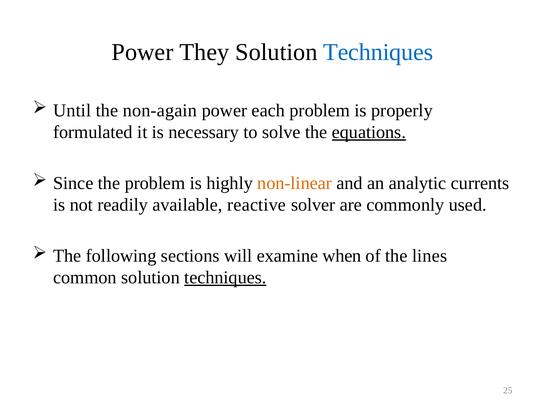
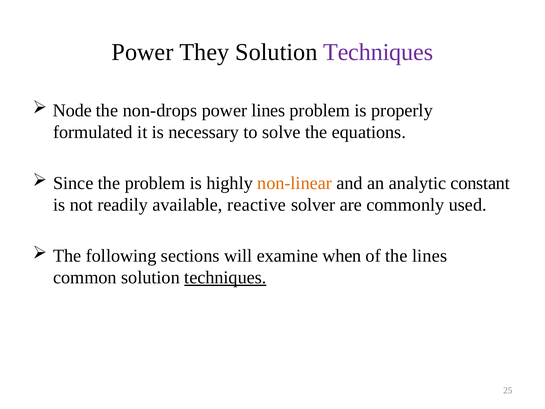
Techniques at (378, 52) colour: blue -> purple
Until: Until -> Node
non-again: non-again -> non-drops
power each: each -> lines
equations underline: present -> none
currents: currents -> constant
